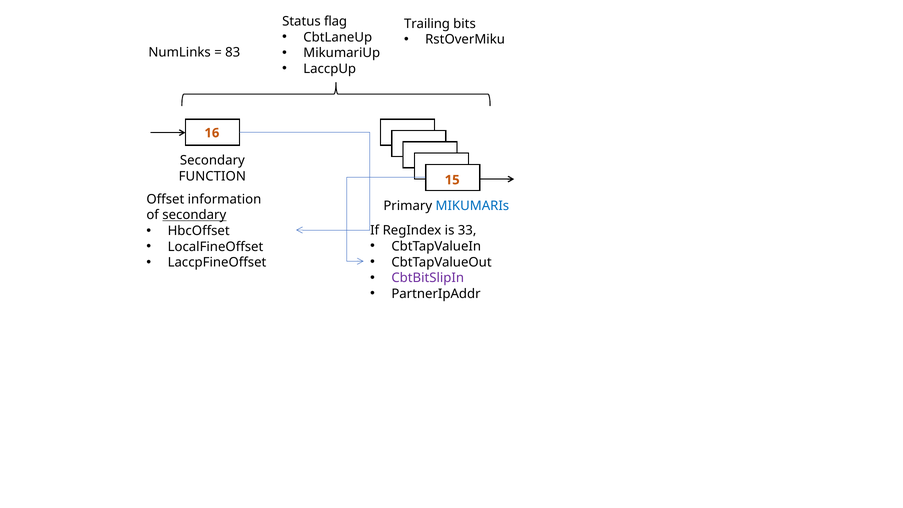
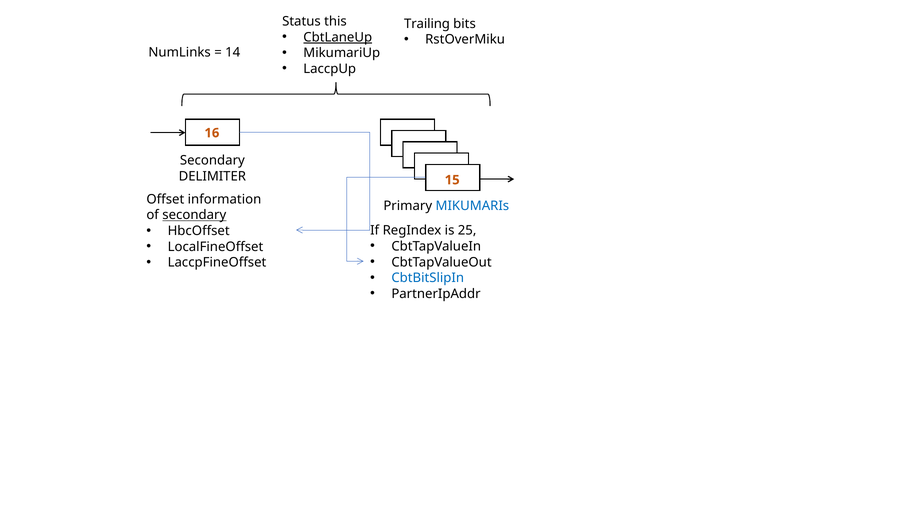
flag: flag -> this
CbtLaneUp underline: none -> present
83: 83 -> 14
FUNCTION: FUNCTION -> DELIMITER
33: 33 -> 25
CbtBitSlipIn colour: purple -> blue
